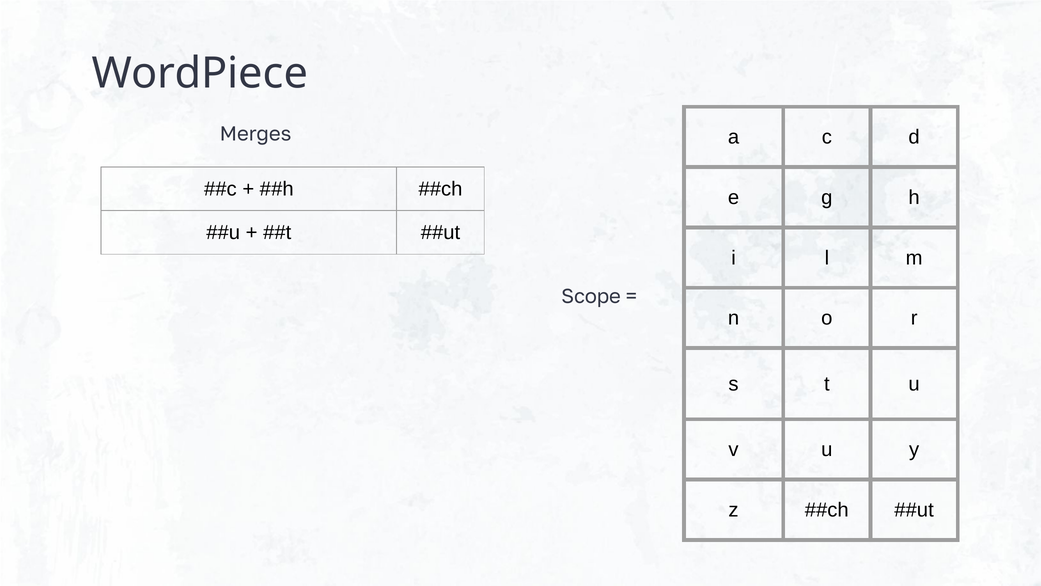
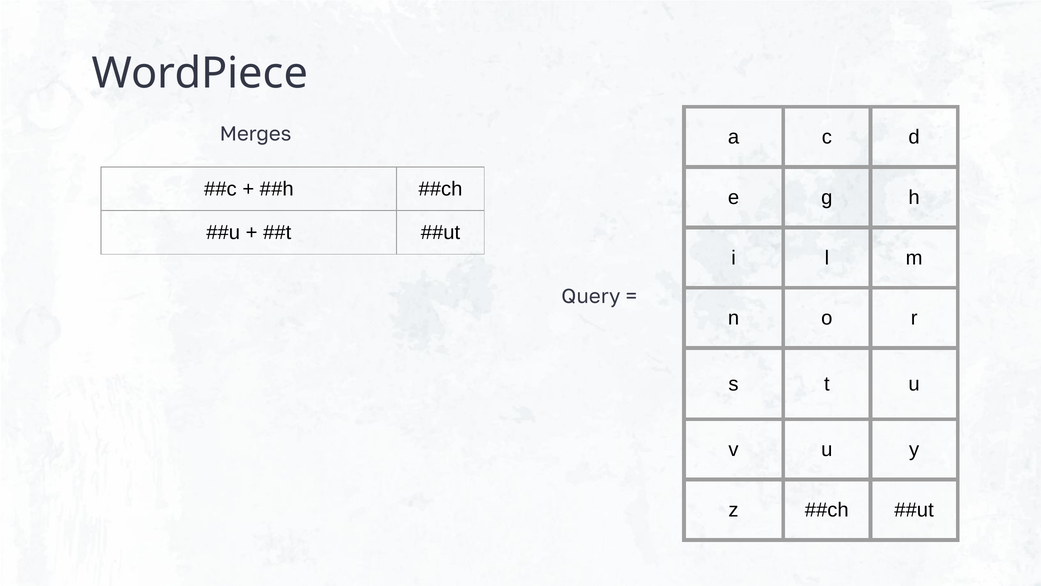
Scope: Scope -> Query
